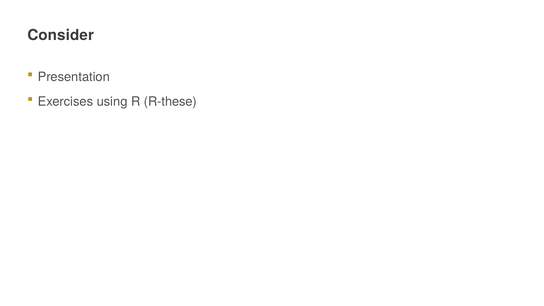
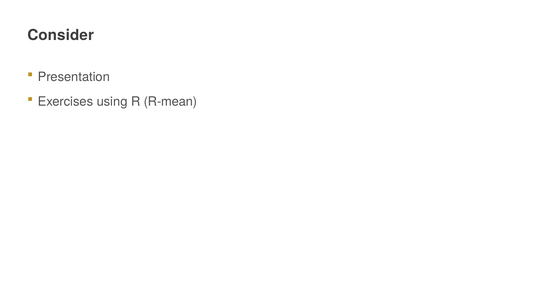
R-these: R-these -> R-mean
